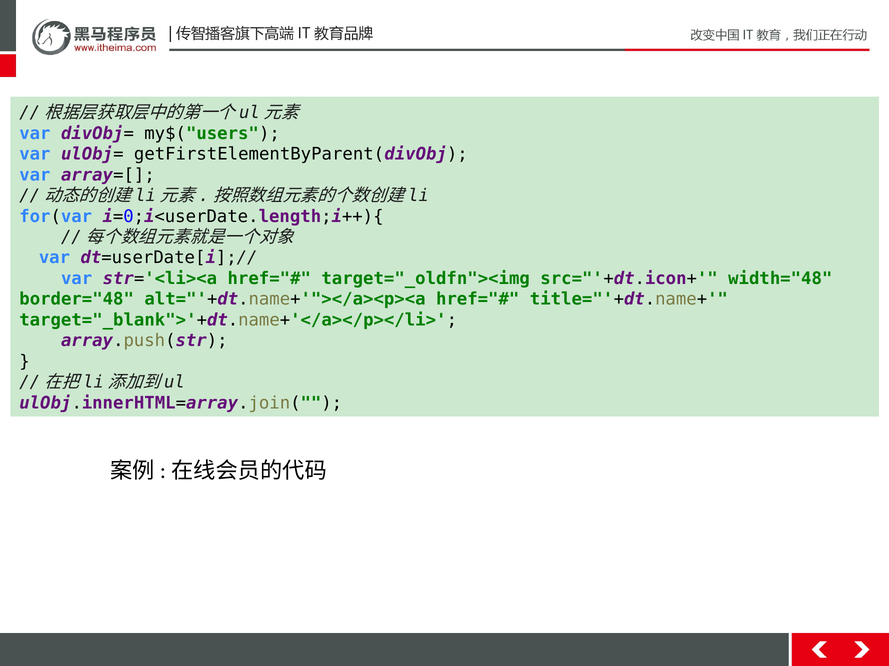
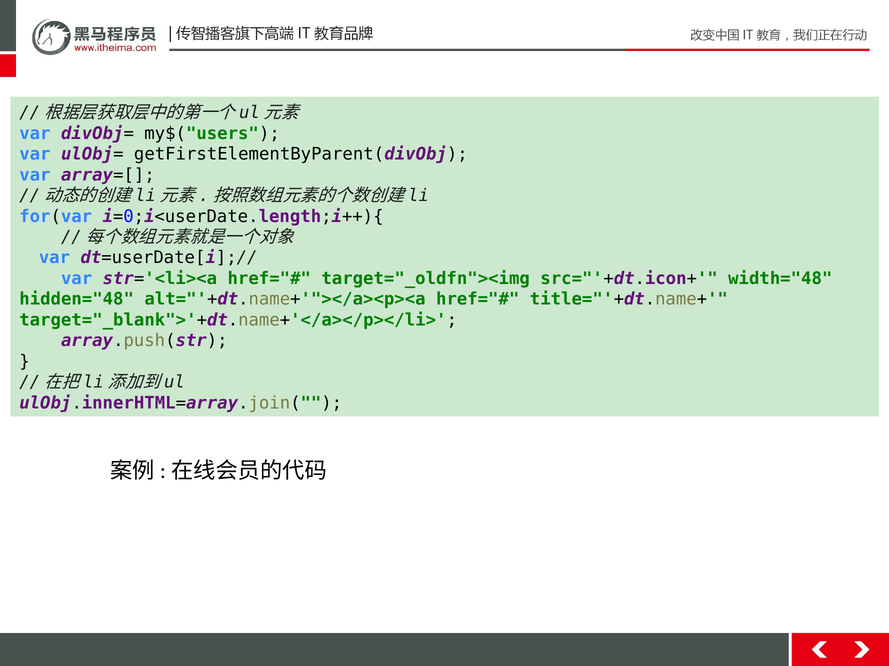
border="48: border="48 -> hidden="48
